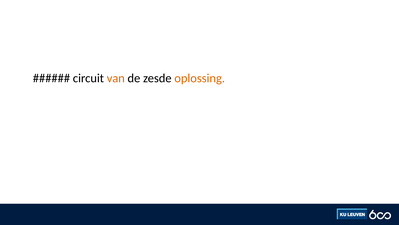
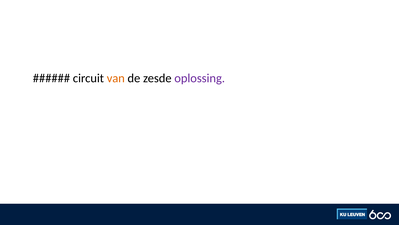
oplossing colour: orange -> purple
